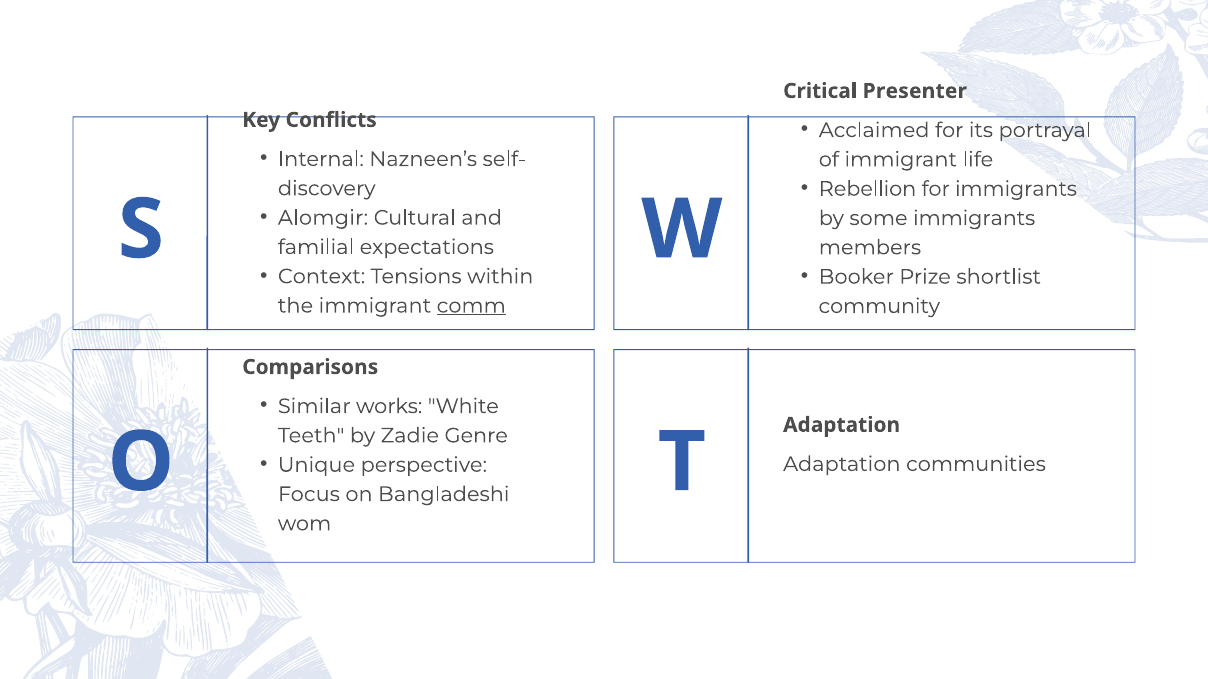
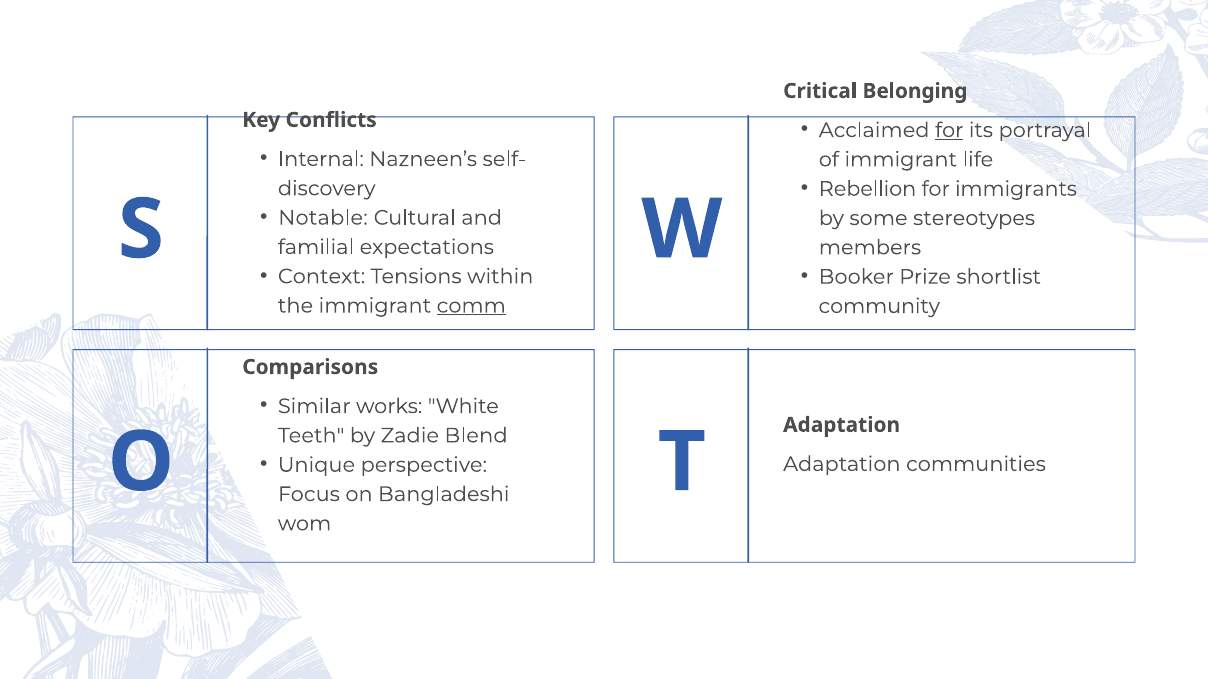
Presenter: Presenter -> Belonging
for at (949, 130) underline: none -> present
Alomgir: Alomgir -> Notable
some immigrants: immigrants -> stereotypes
Genre: Genre -> Blend
